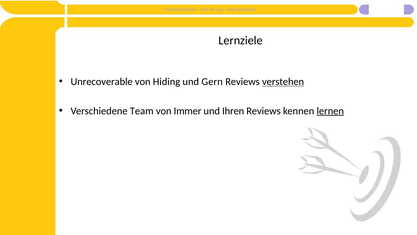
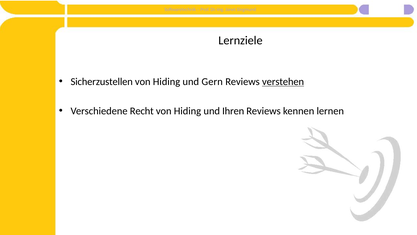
Unrecoverable: Unrecoverable -> Sicherzustellen
Team: Team -> Recht
Immer at (188, 111): Immer -> Hiding
lernen underline: present -> none
